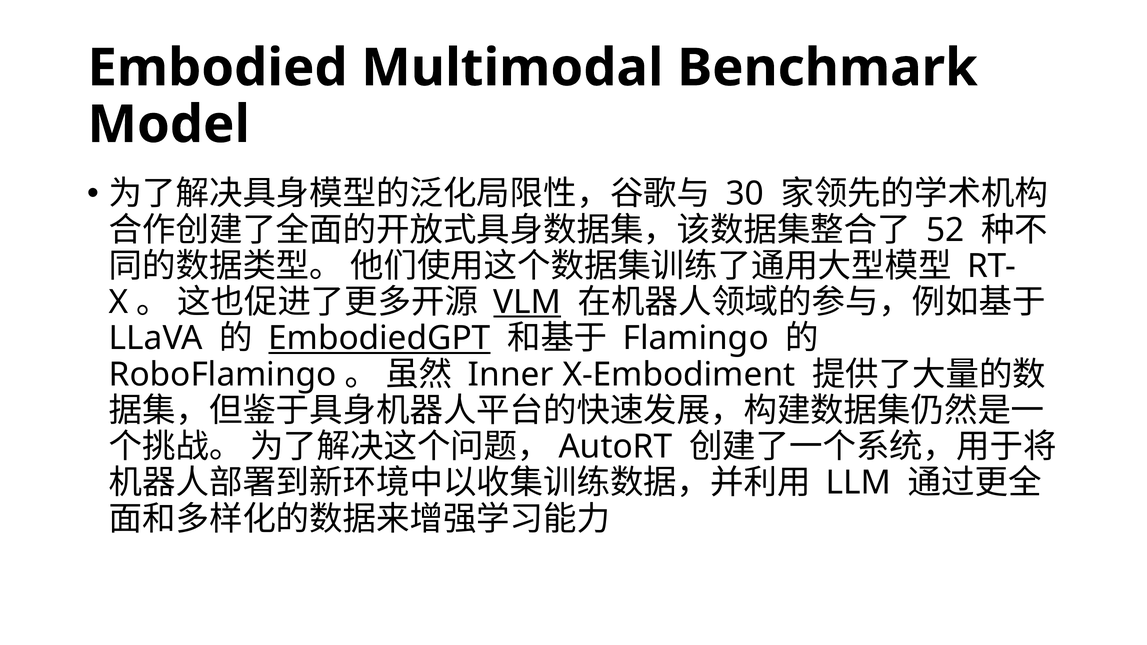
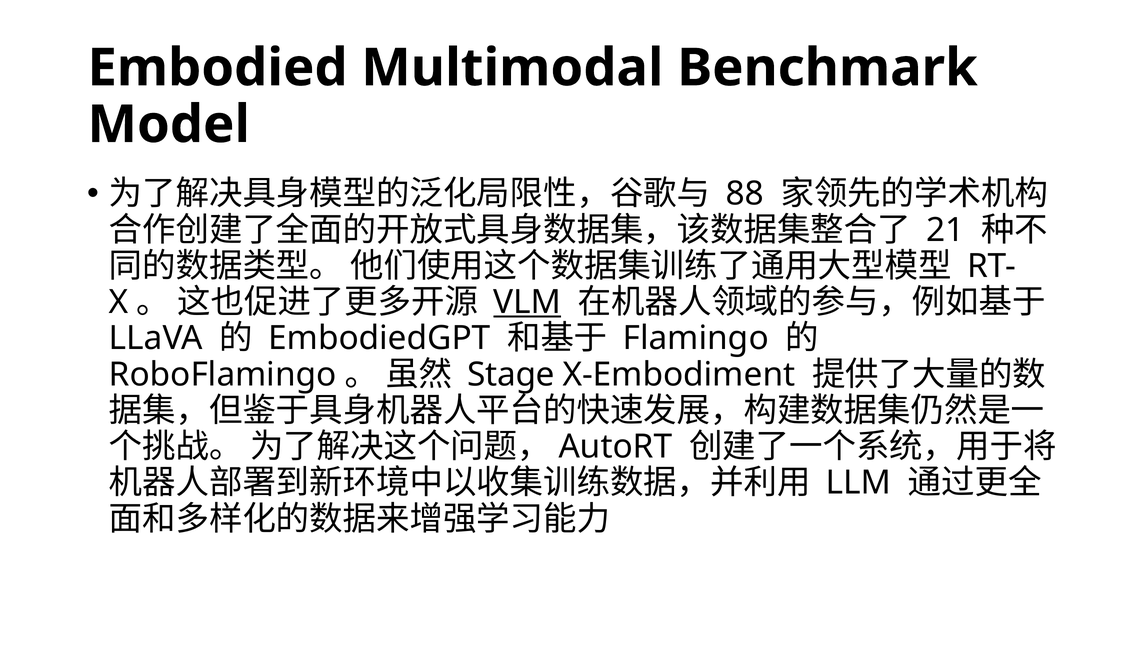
30: 30 -> 88
52: 52 -> 21
EmbodiedGPT underline: present -> none
Inner: Inner -> Stage
